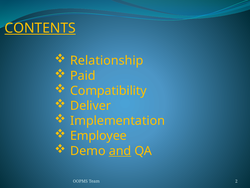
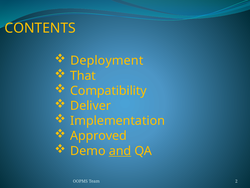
CONTENTS underline: present -> none
Relationship: Relationship -> Deployment
Paid: Paid -> That
Employee: Employee -> Approved
